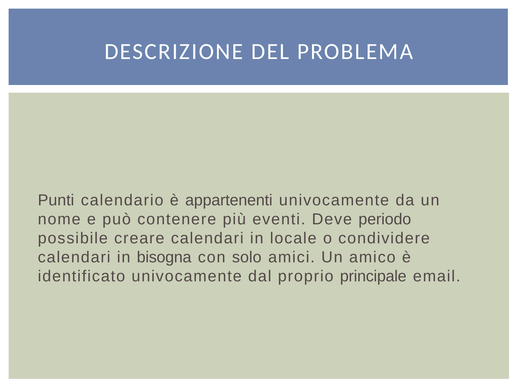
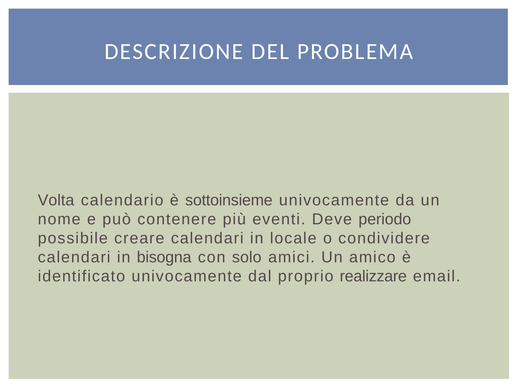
Punti: Punti -> Volta
appartenenti: appartenenti -> sottoinsieme
principale: principale -> realizzare
